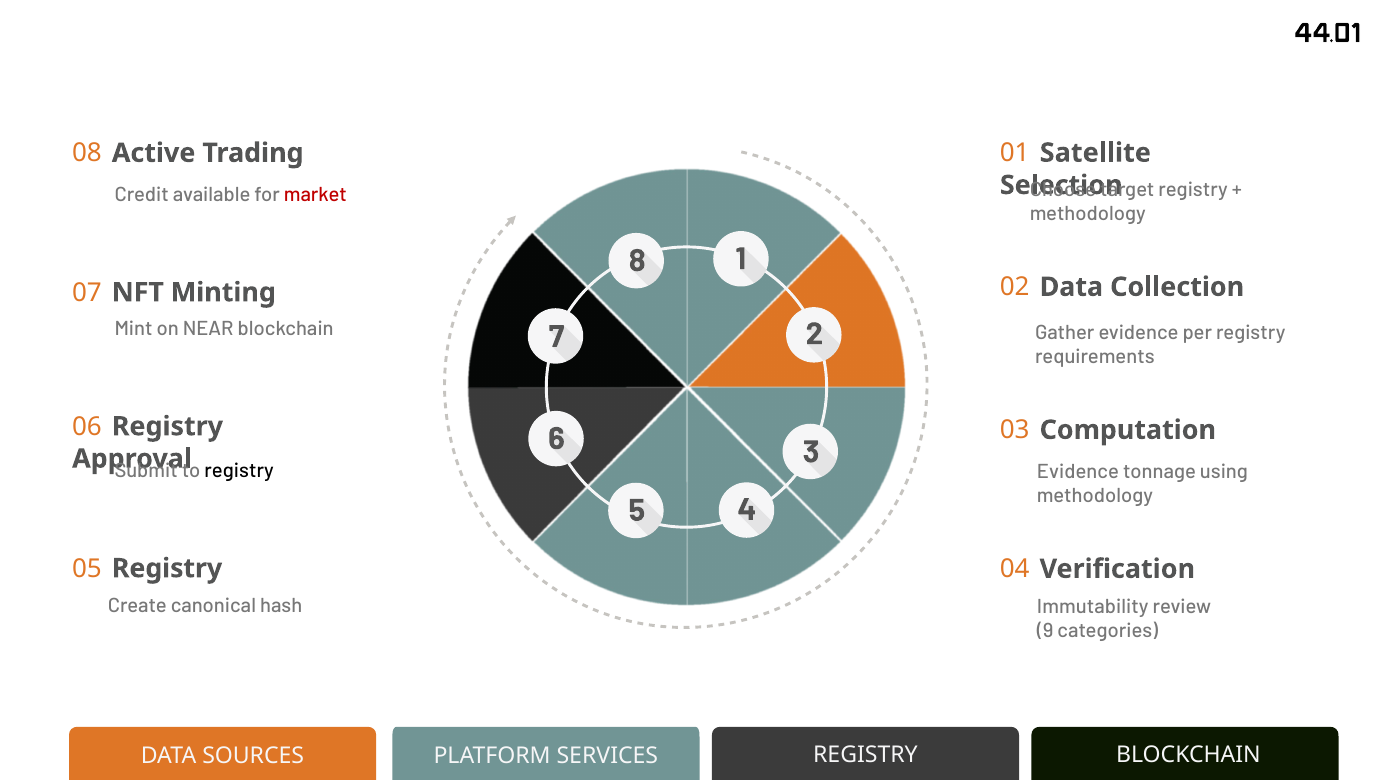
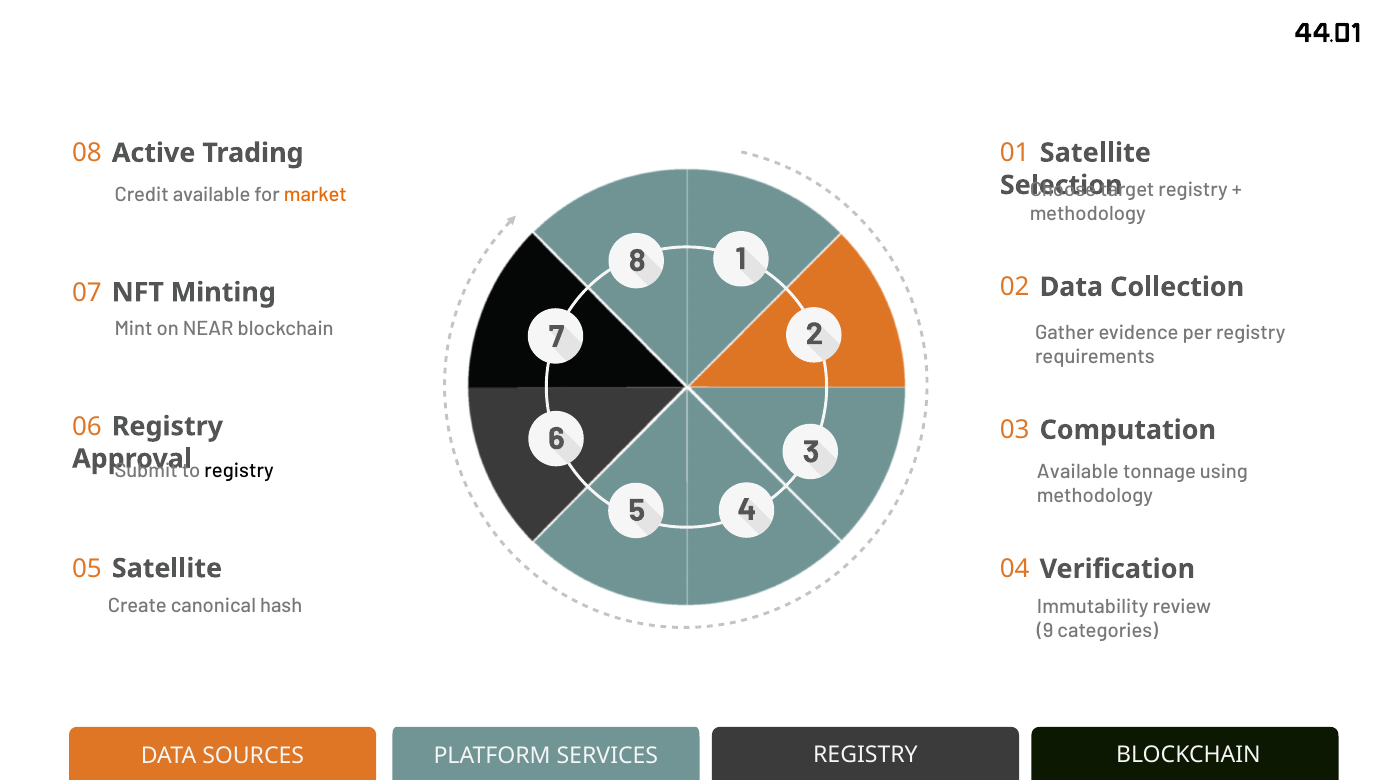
market colour: red -> orange
Evidence at (1078, 472): Evidence -> Available
05 Registry: Registry -> Satellite
